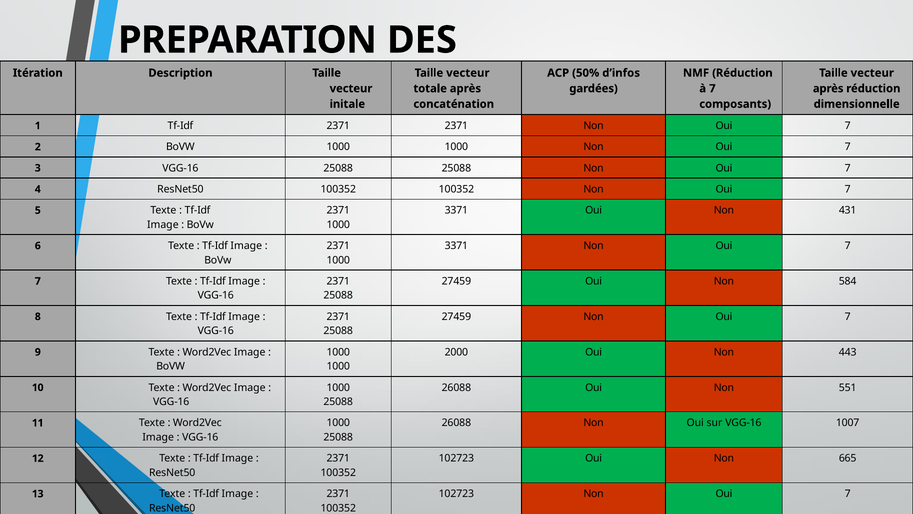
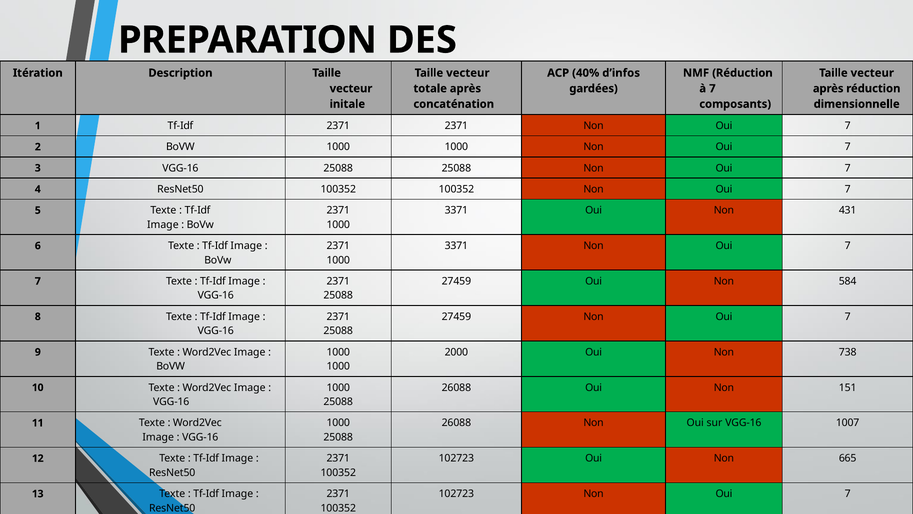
50%: 50% -> 40%
443: 443 -> 738
551: 551 -> 151
